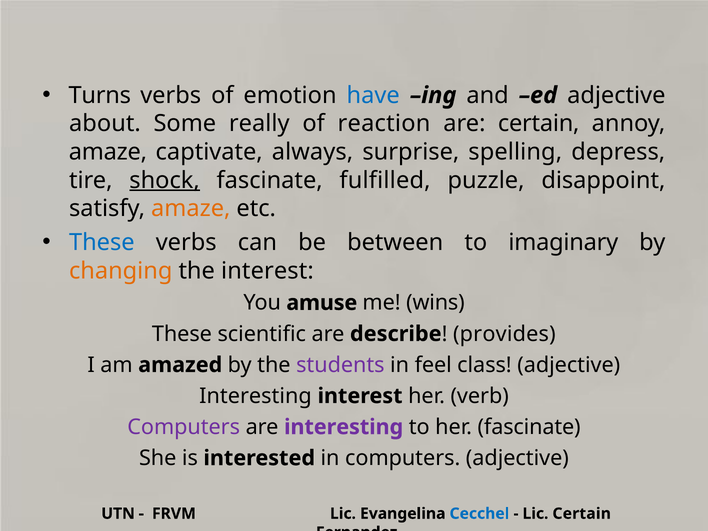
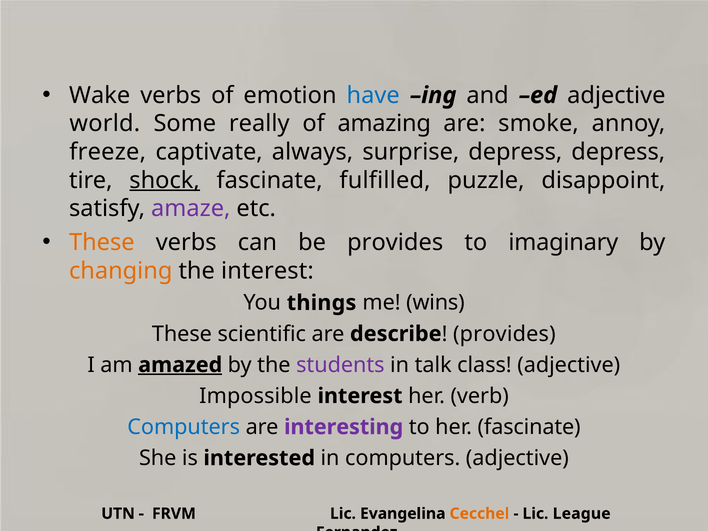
Turns: Turns -> Wake
about: about -> world
reaction: reaction -> amazing
are certain: certain -> smoke
amaze at (108, 152): amaze -> freeze
surprise spelling: spelling -> depress
amaze at (191, 209) colour: orange -> purple
These at (102, 242) colour: blue -> orange
be between: between -> provides
amuse: amuse -> things
amazed underline: none -> present
feel: feel -> talk
Interesting at (255, 396): Interesting -> Impossible
Computers at (184, 427) colour: purple -> blue
Cecchel colour: blue -> orange
Lic Certain: Certain -> League
